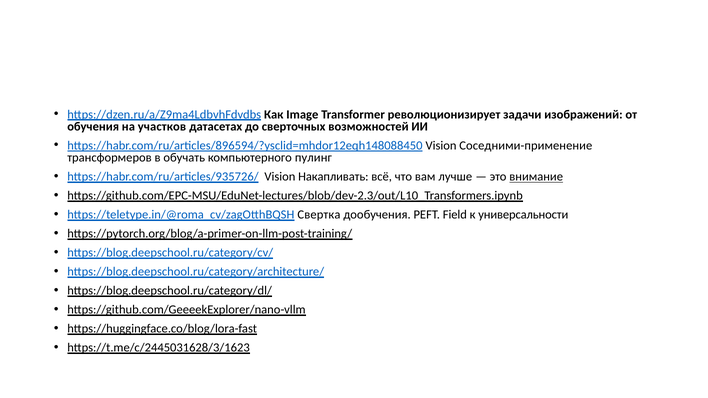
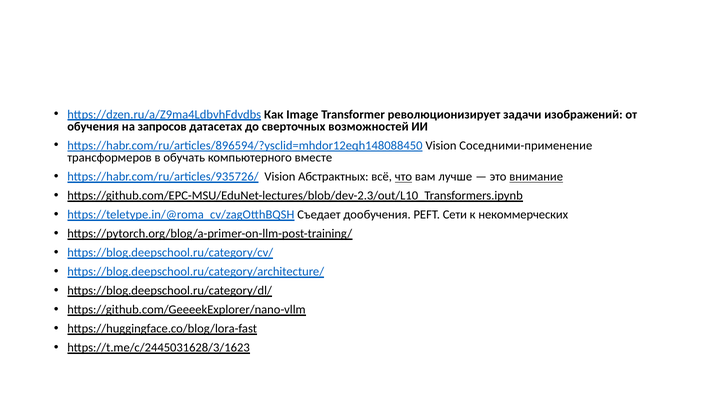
участков: участков -> запросов
пулинг: пулинг -> вместе
Накапливать: Накапливать -> Абстрактных
что underline: none -> present
Свертка: Свертка -> Съедает
Field: Field -> Сети
универсальности: универсальности -> некоммерческих
